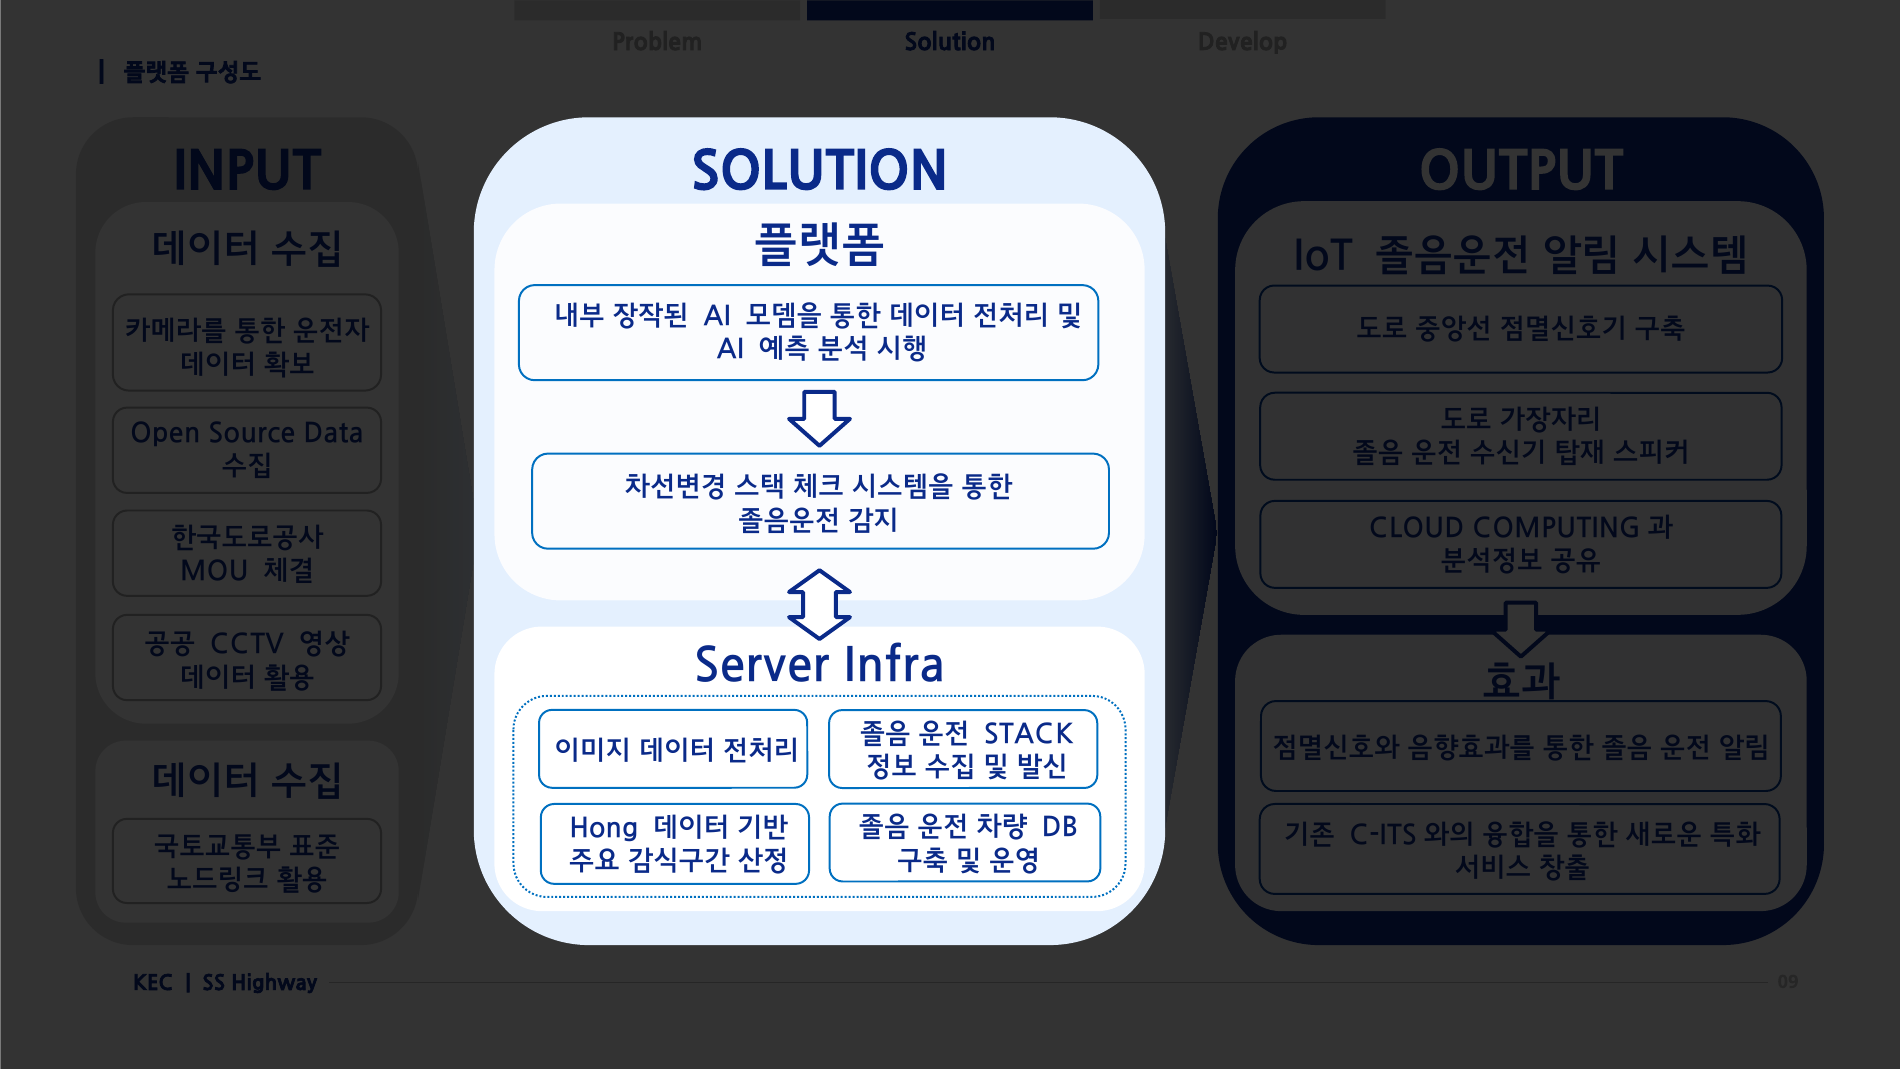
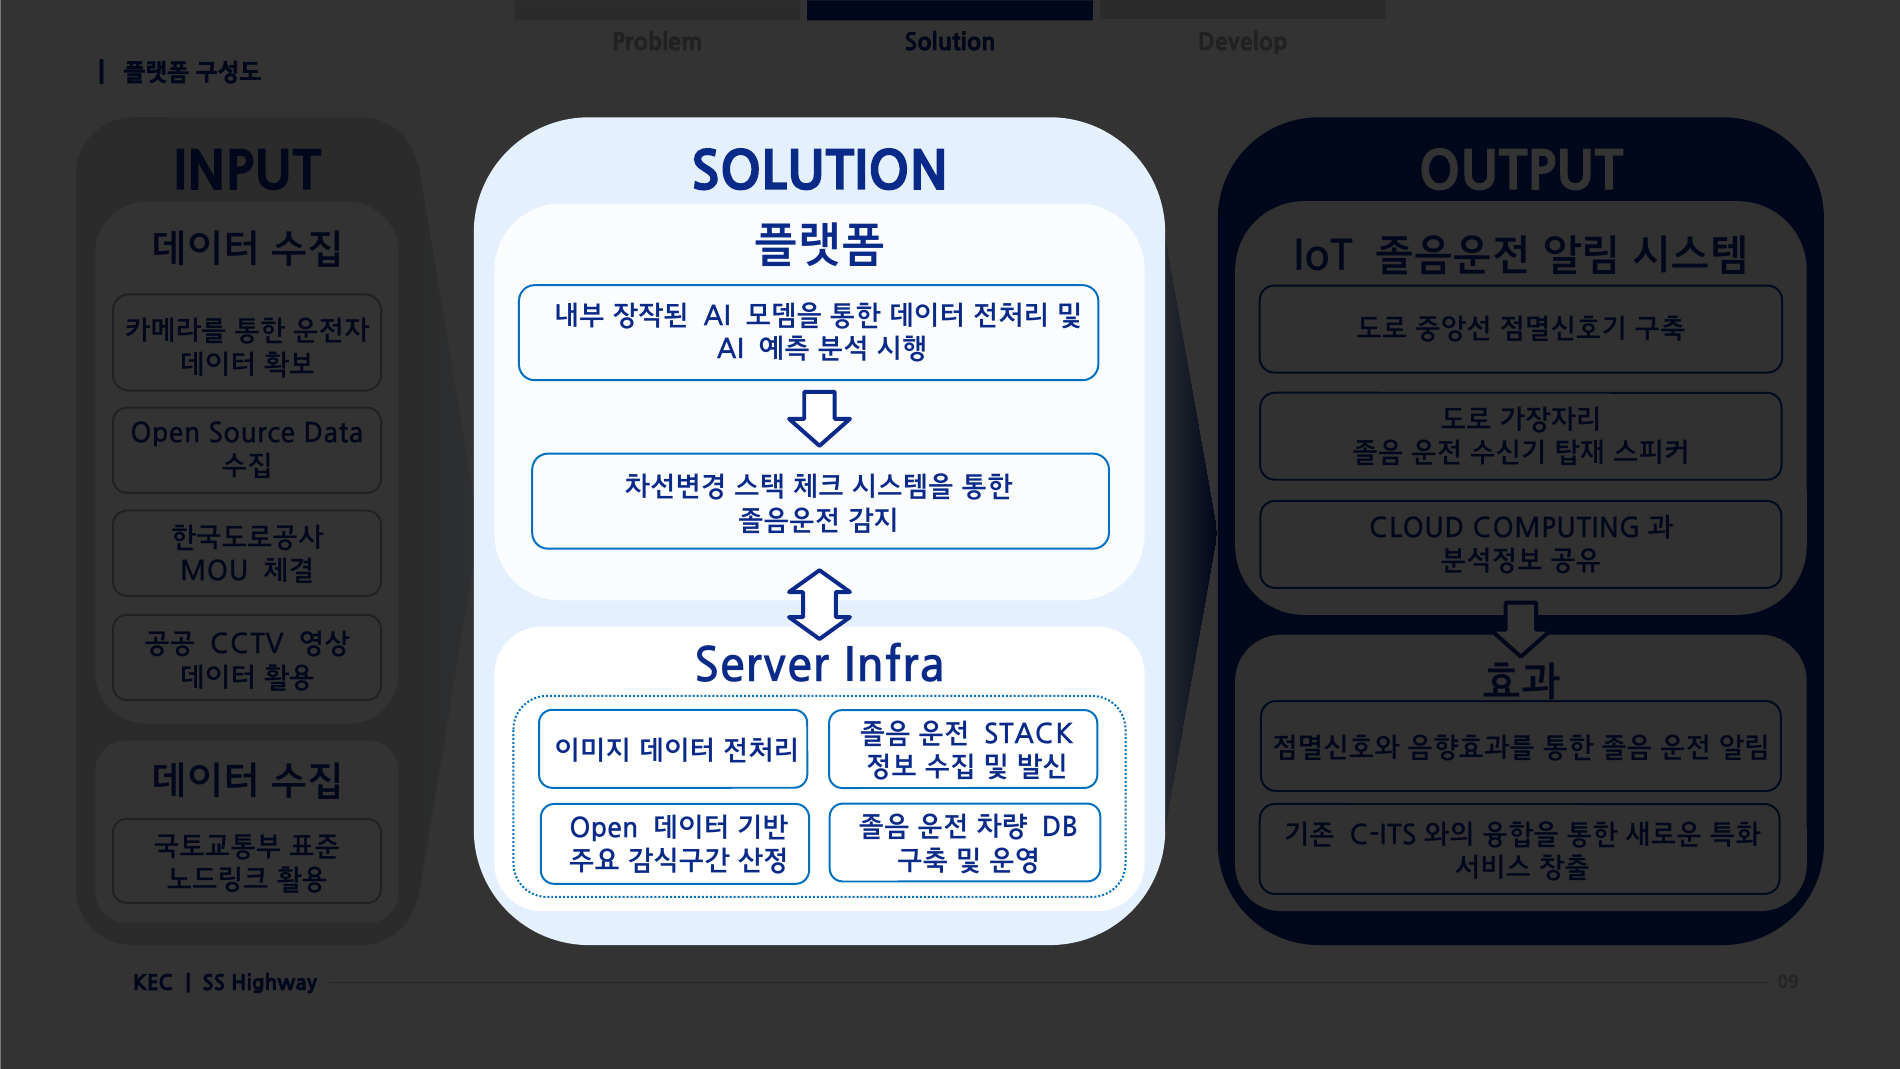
Hong at (604, 827): Hong -> Open
